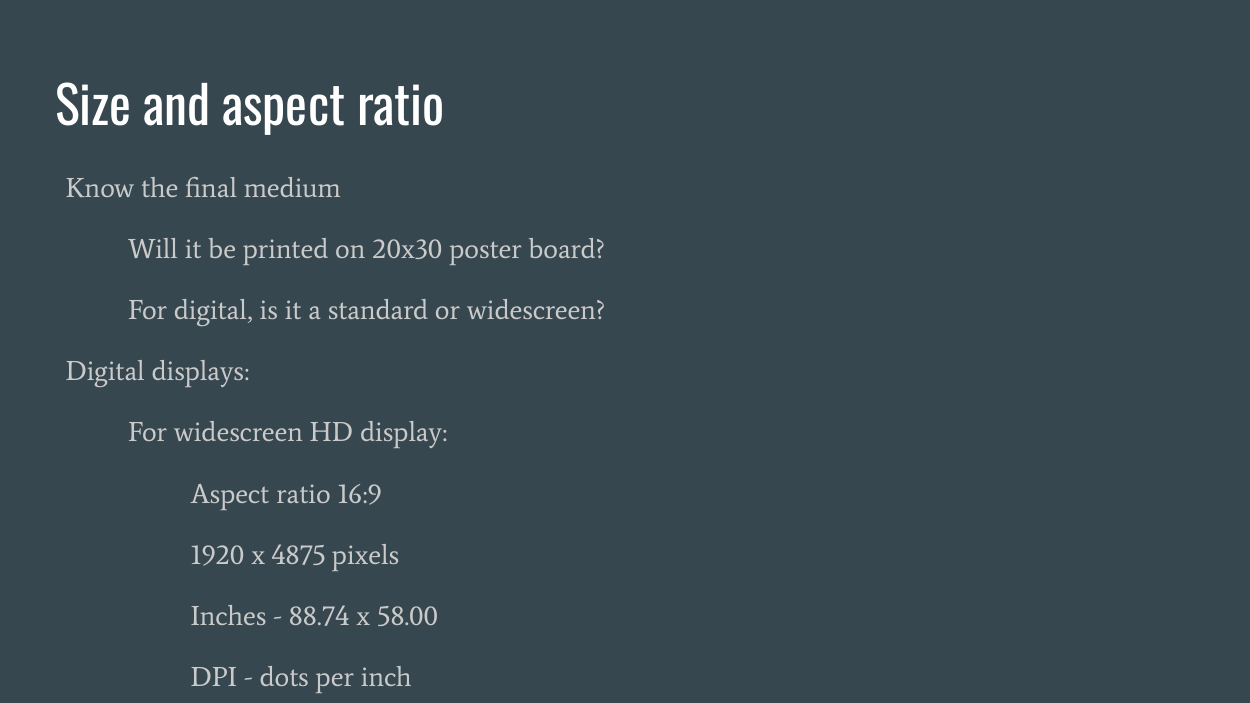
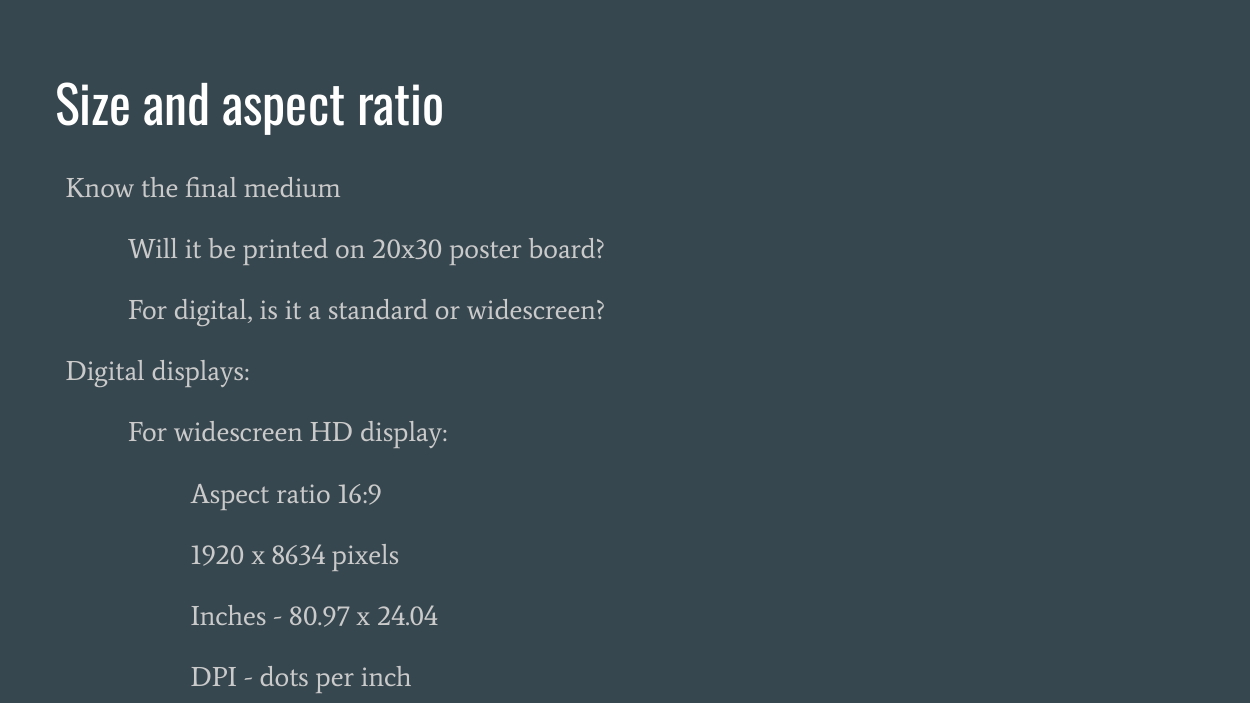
4875: 4875 -> 8634
88.74: 88.74 -> 80.97
58.00: 58.00 -> 24.04
